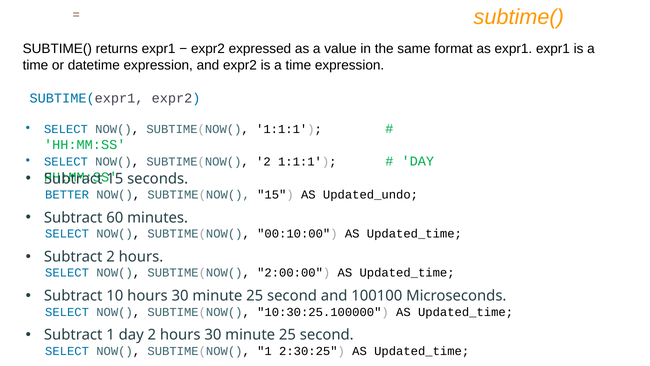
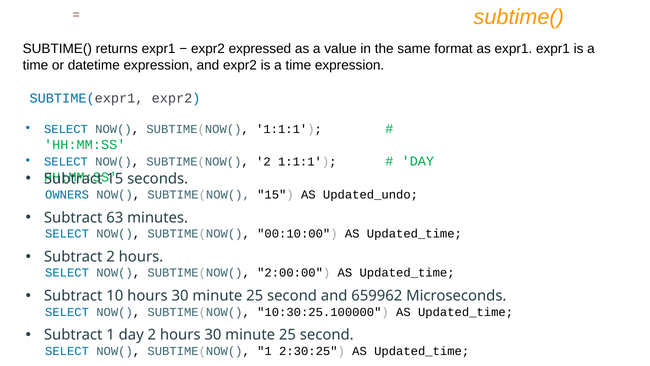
BETTER: BETTER -> OWNERS
60: 60 -> 63
100100: 100100 -> 659962
